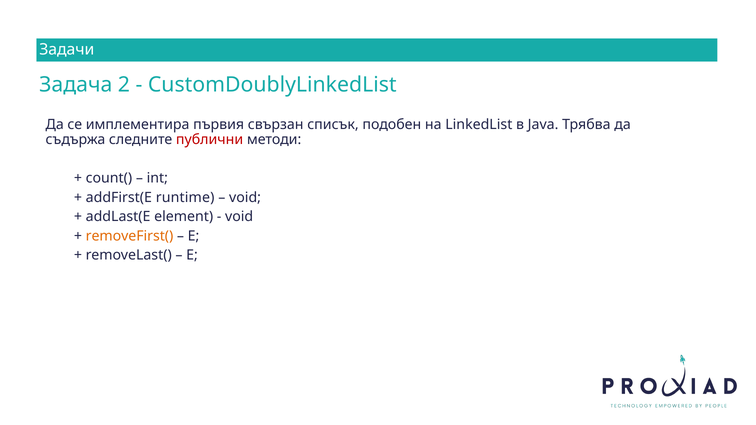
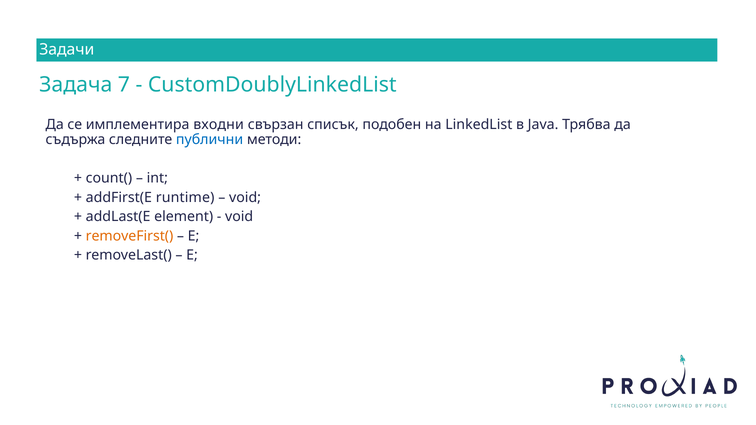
2: 2 -> 7
първия: първия -> входни
публични colour: red -> blue
